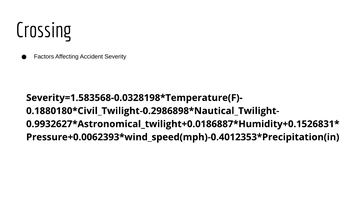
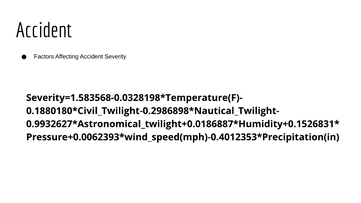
Crossing at (44, 31): Crossing -> Accident
